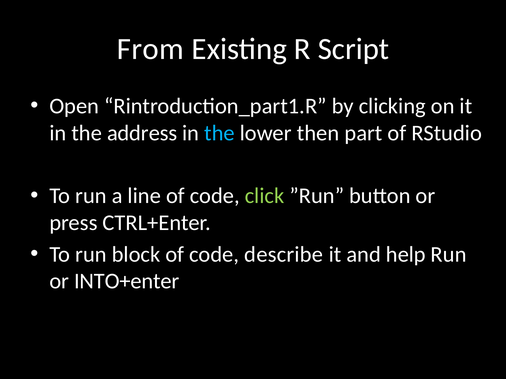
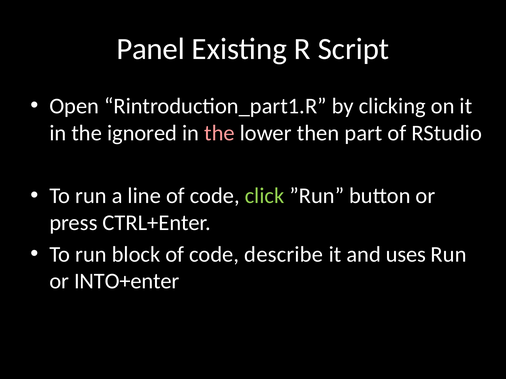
From: From -> Panel
address: address -> ignored
the at (219, 133) colour: light blue -> pink
help: help -> uses
